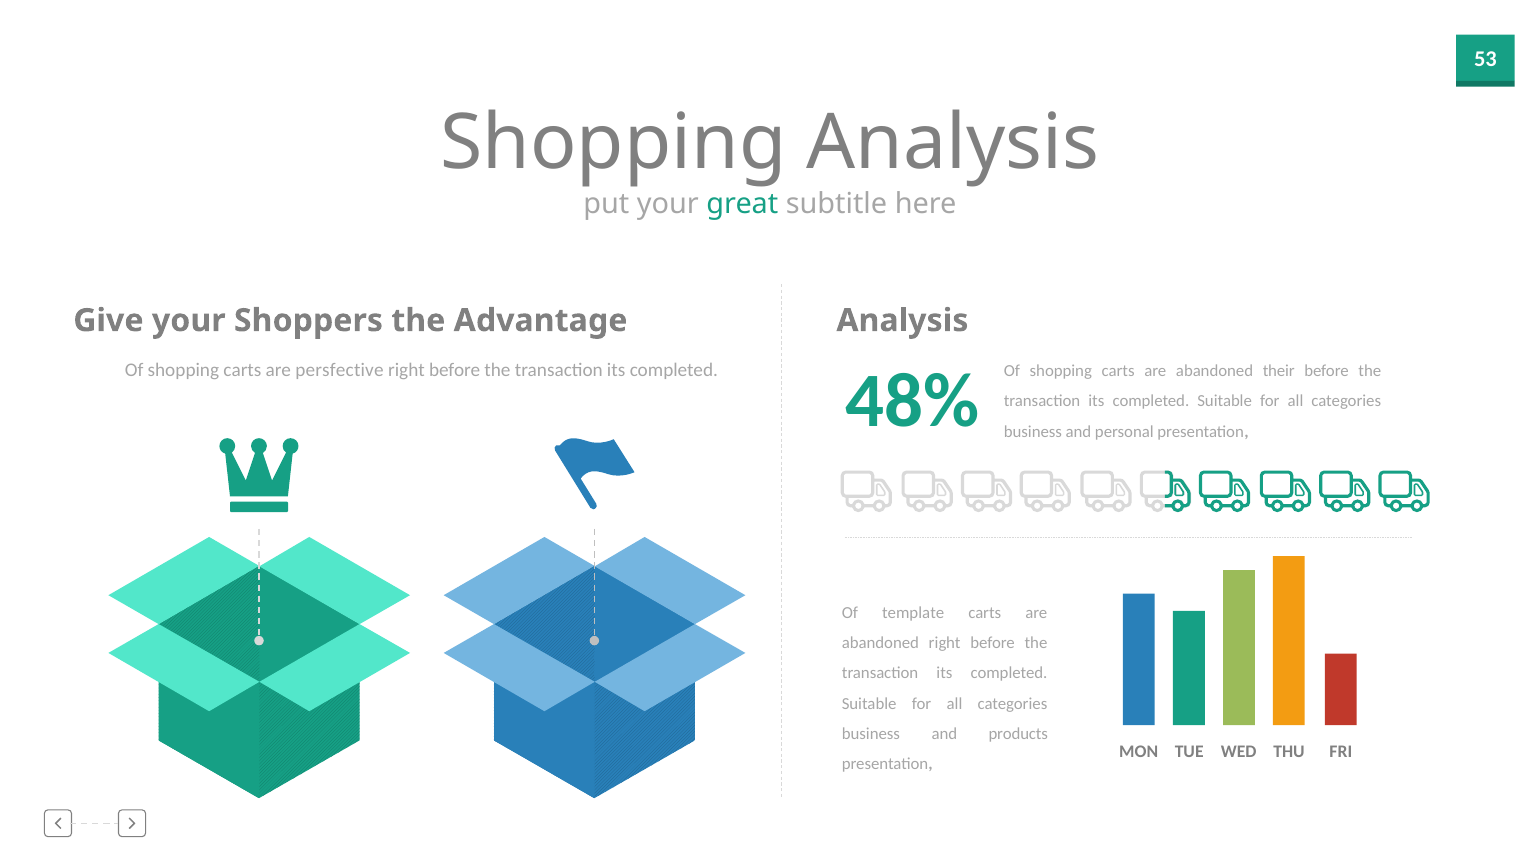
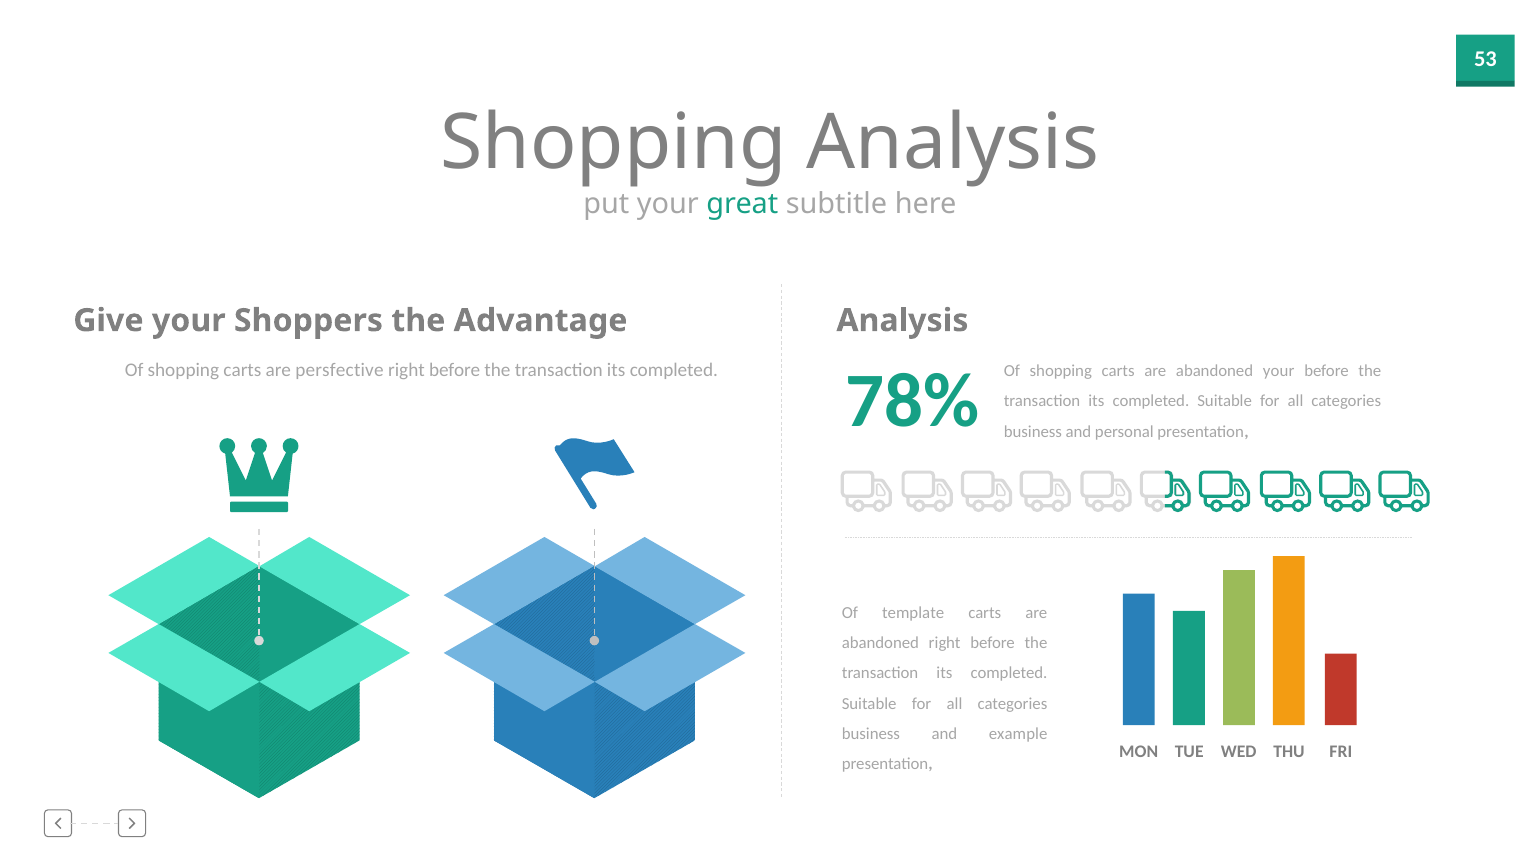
abandoned their: their -> your
48%: 48% -> 78%
products: products -> example
